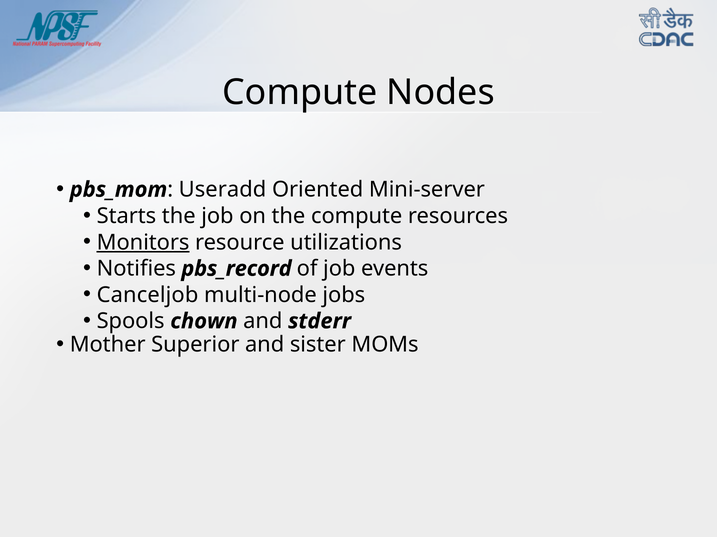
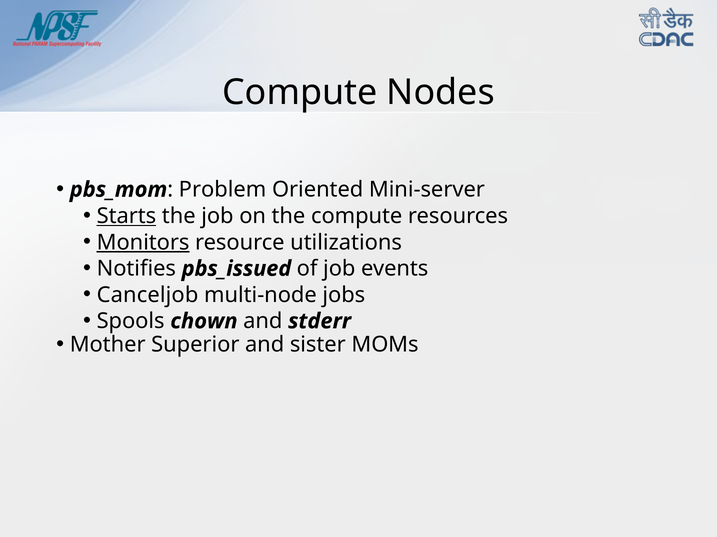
Useradd: Useradd -> Problem
Starts underline: none -> present
pbs_record: pbs_record -> pbs_issued
